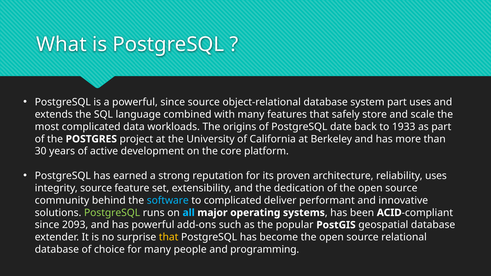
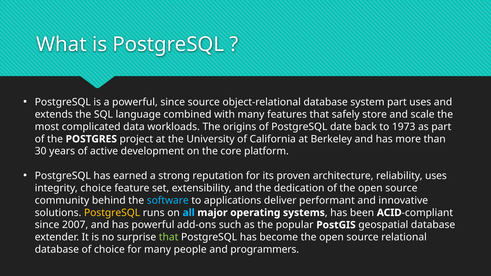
1933: 1933 -> 1973
integrity source: source -> choice
to complicated: complicated -> applications
PostgreSQL at (112, 213) colour: light green -> yellow
2093: 2093 -> 2007
that at (169, 237) colour: yellow -> light green
programming: programming -> programmers
